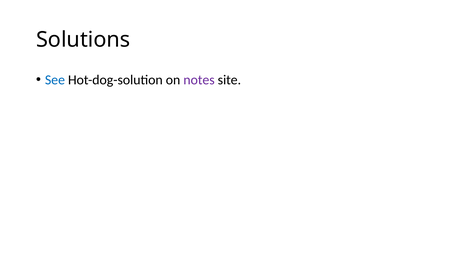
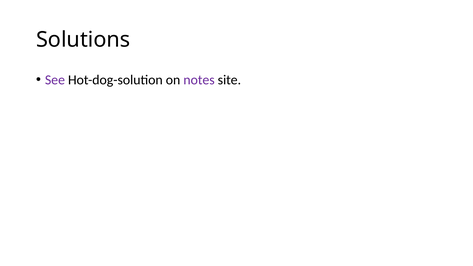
See colour: blue -> purple
